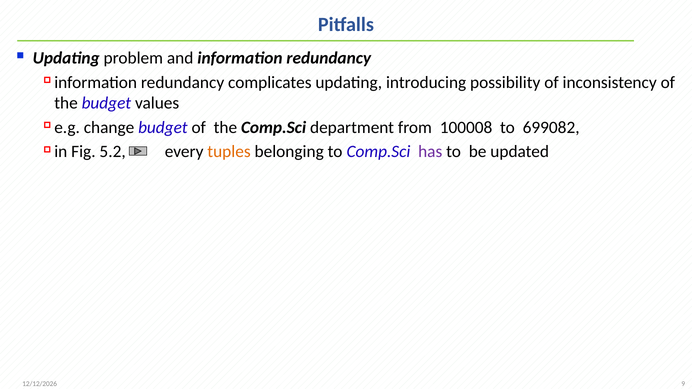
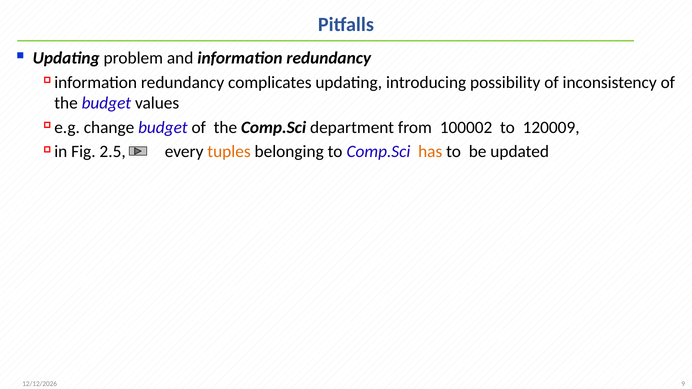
100008: 100008 -> 100002
699082: 699082 -> 120009
5.2: 5.2 -> 2.5
has colour: purple -> orange
